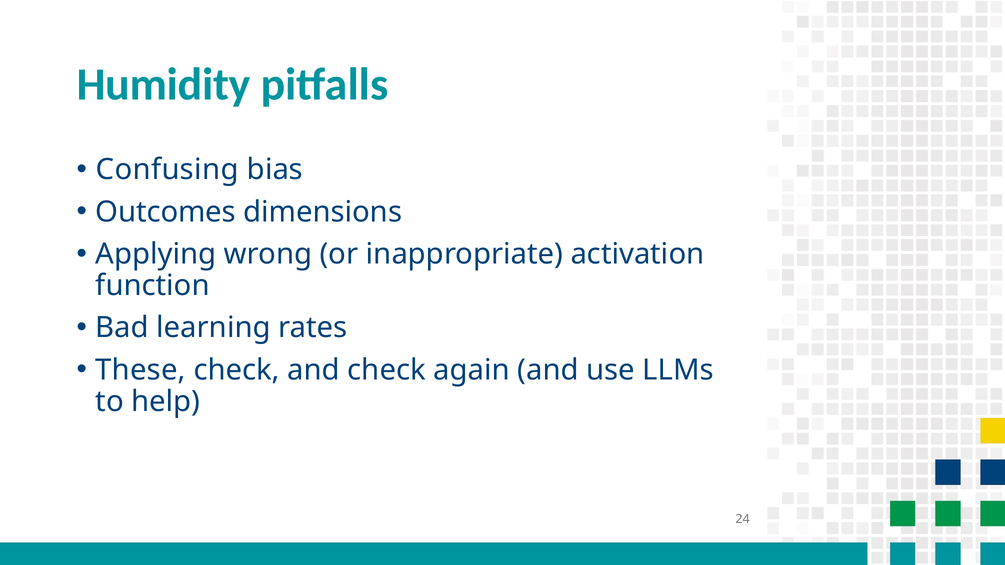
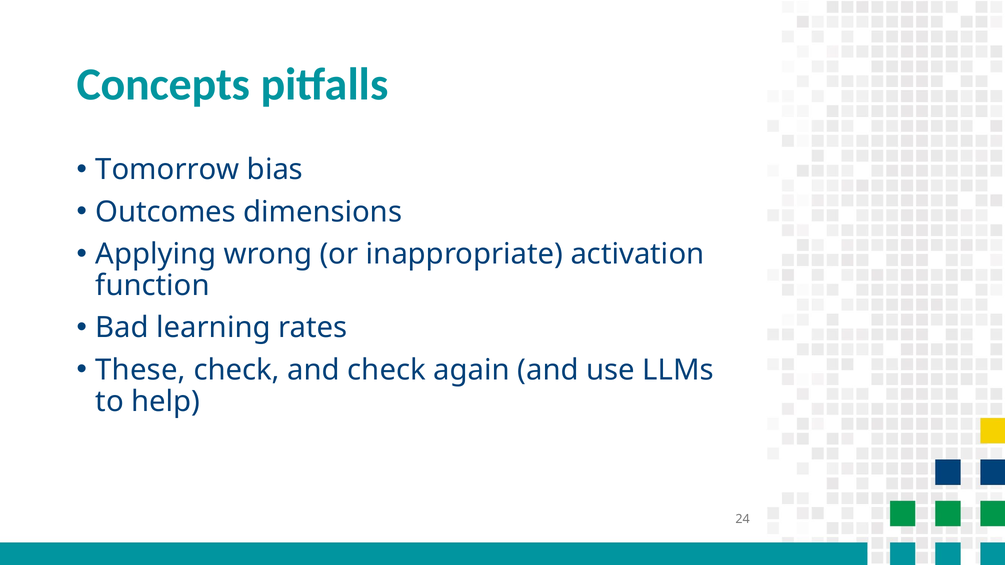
Humidity: Humidity -> Concepts
Confusing: Confusing -> Tomorrow
